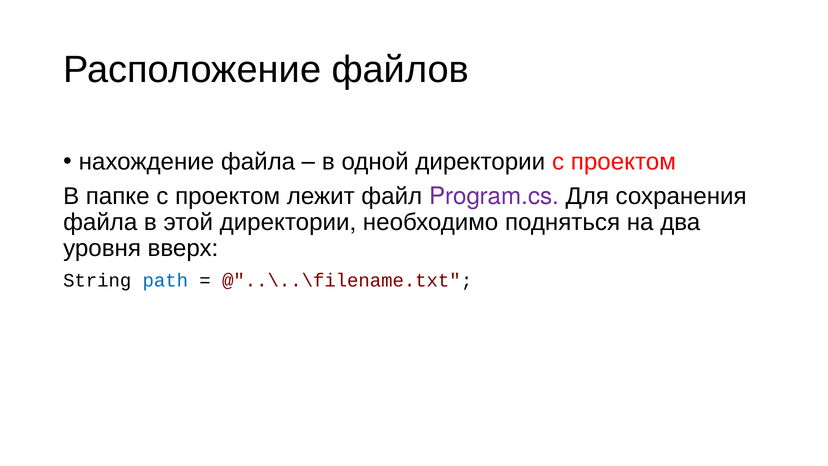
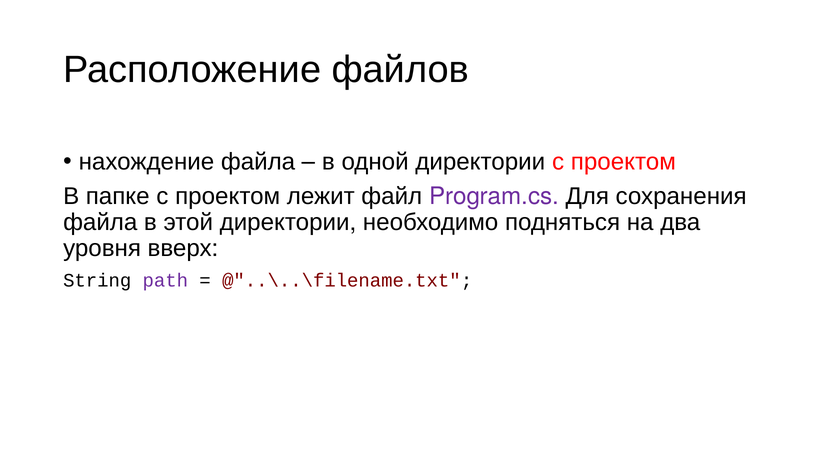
path colour: blue -> purple
